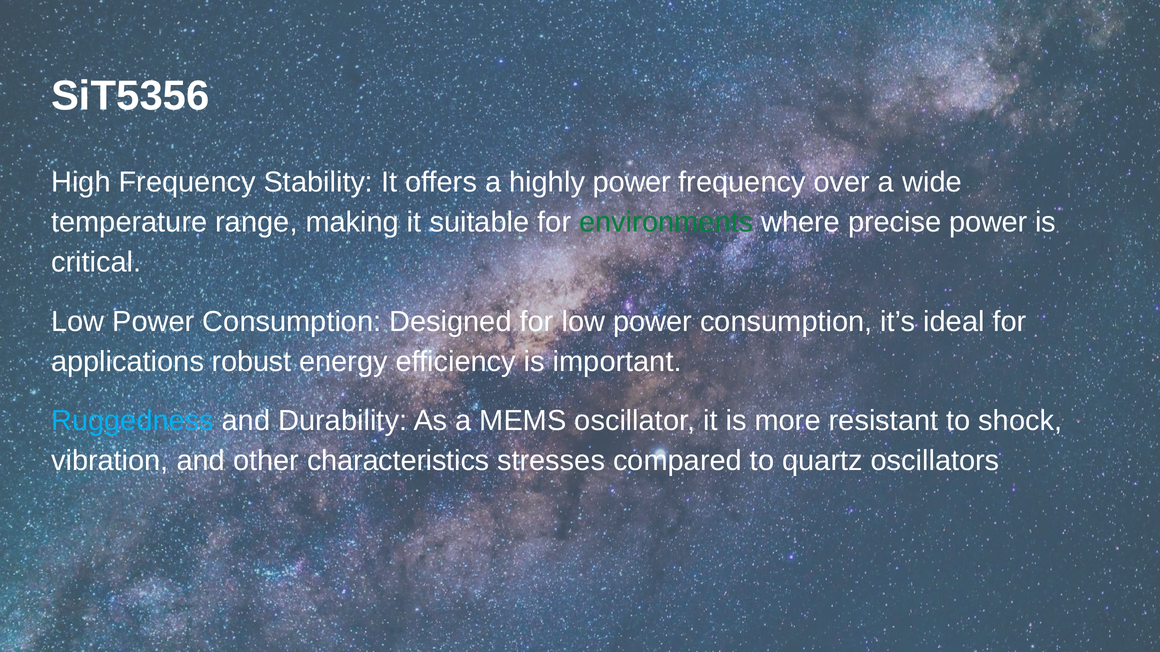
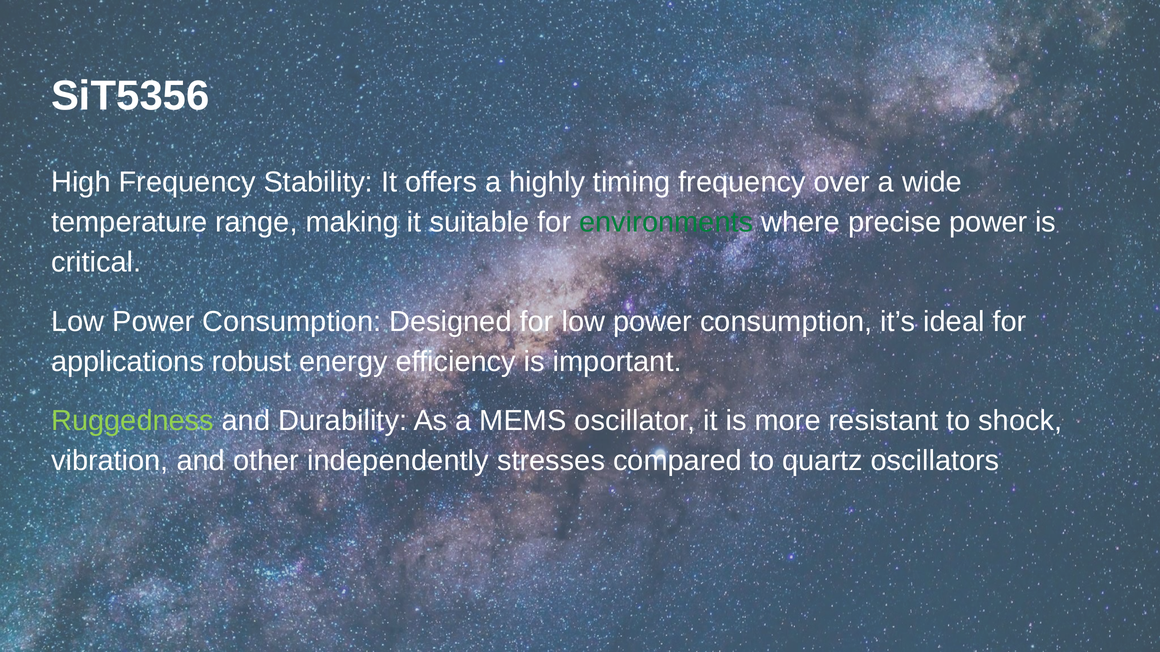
highly power: power -> timing
Ruggedness colour: light blue -> light green
characteristics: characteristics -> independently
